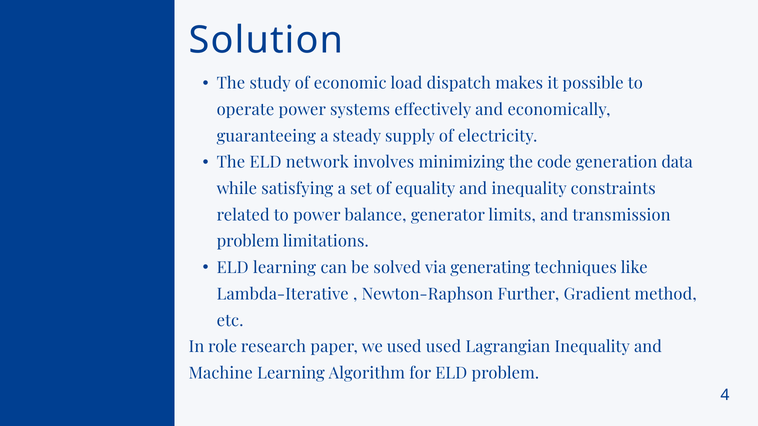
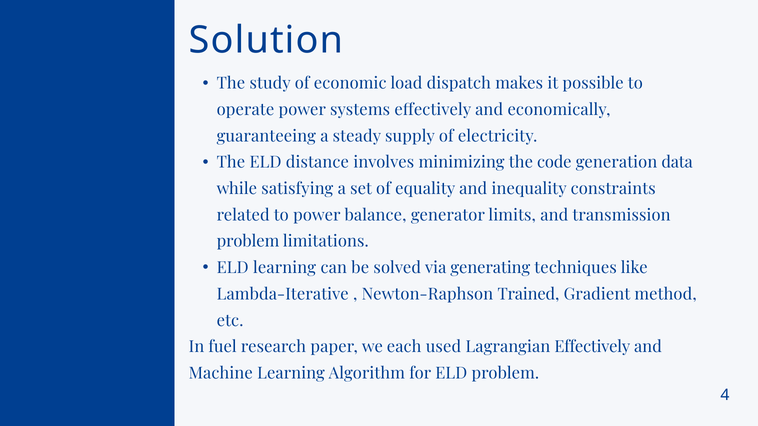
network: network -> distance
Further: Further -> Trained
role: role -> fuel
we used: used -> each
Lagrangian Inequality: Inequality -> Effectively
